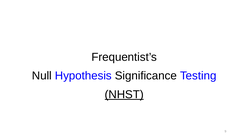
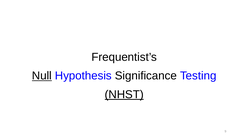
Null underline: none -> present
